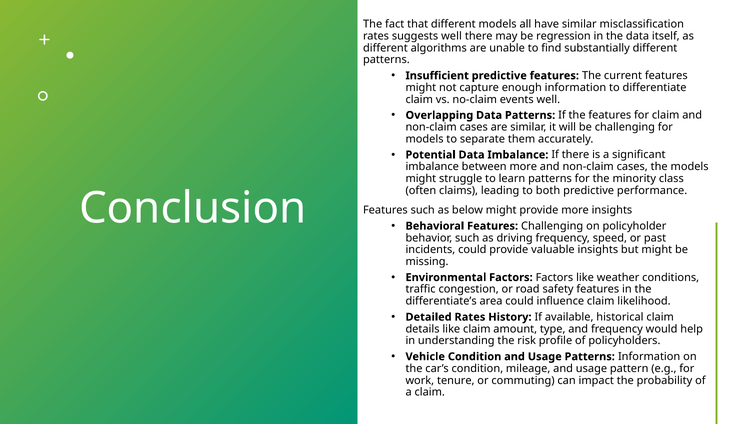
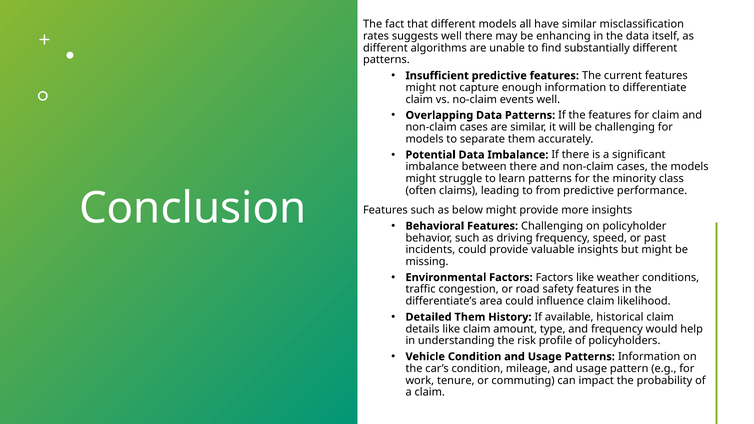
regression: regression -> enhancing
between more: more -> there
both: both -> from
Detailed Rates: Rates -> Them
